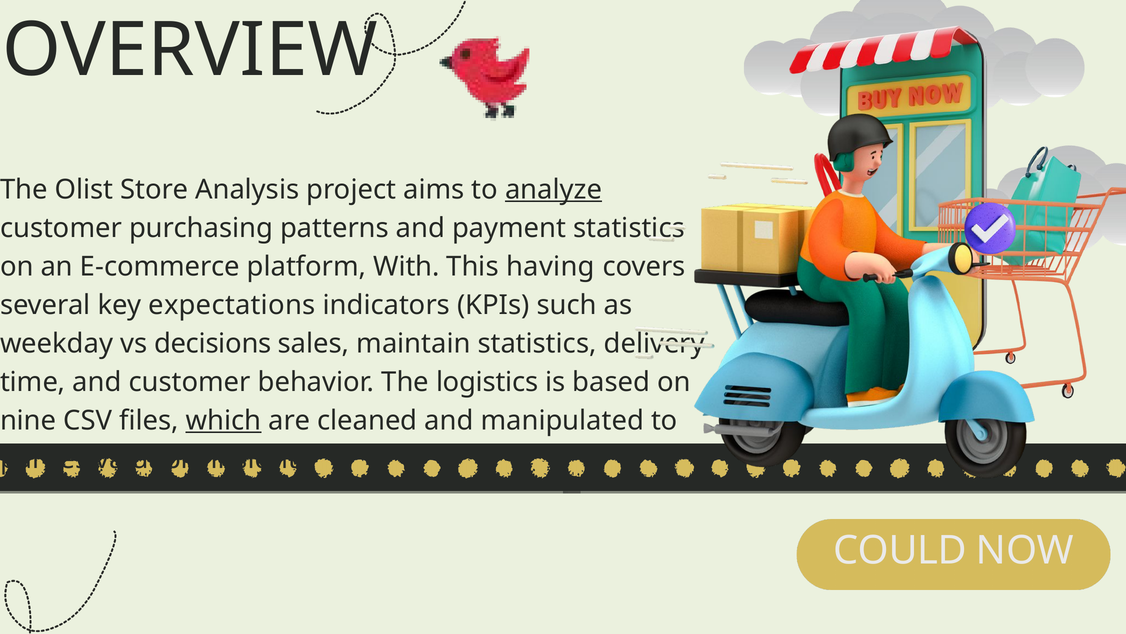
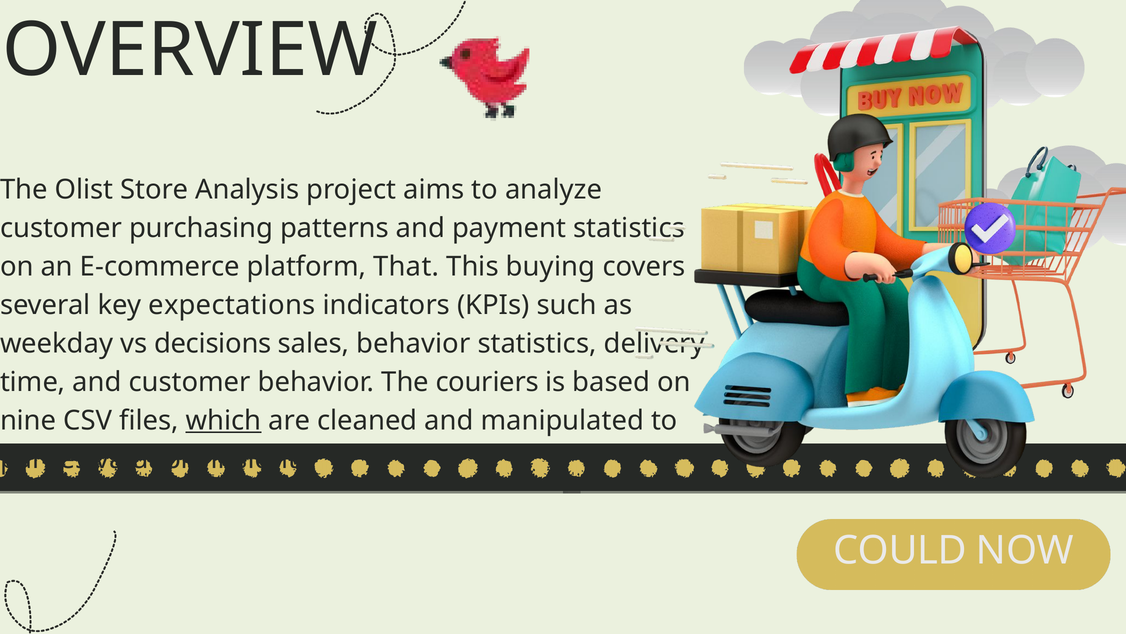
analyze underline: present -> none
With: With -> That
having: having -> buying
sales maintain: maintain -> behavior
logistics: logistics -> couriers
